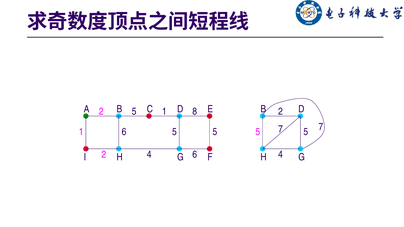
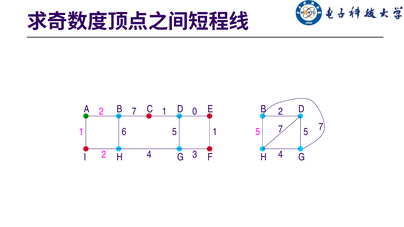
5 at (134, 112): 5 -> 7
8: 8 -> 0
1 6 5 5: 5 -> 1
4 6: 6 -> 3
